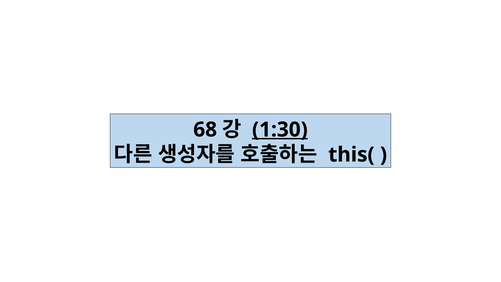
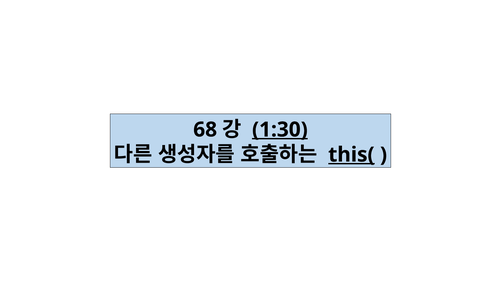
this( underline: none -> present
